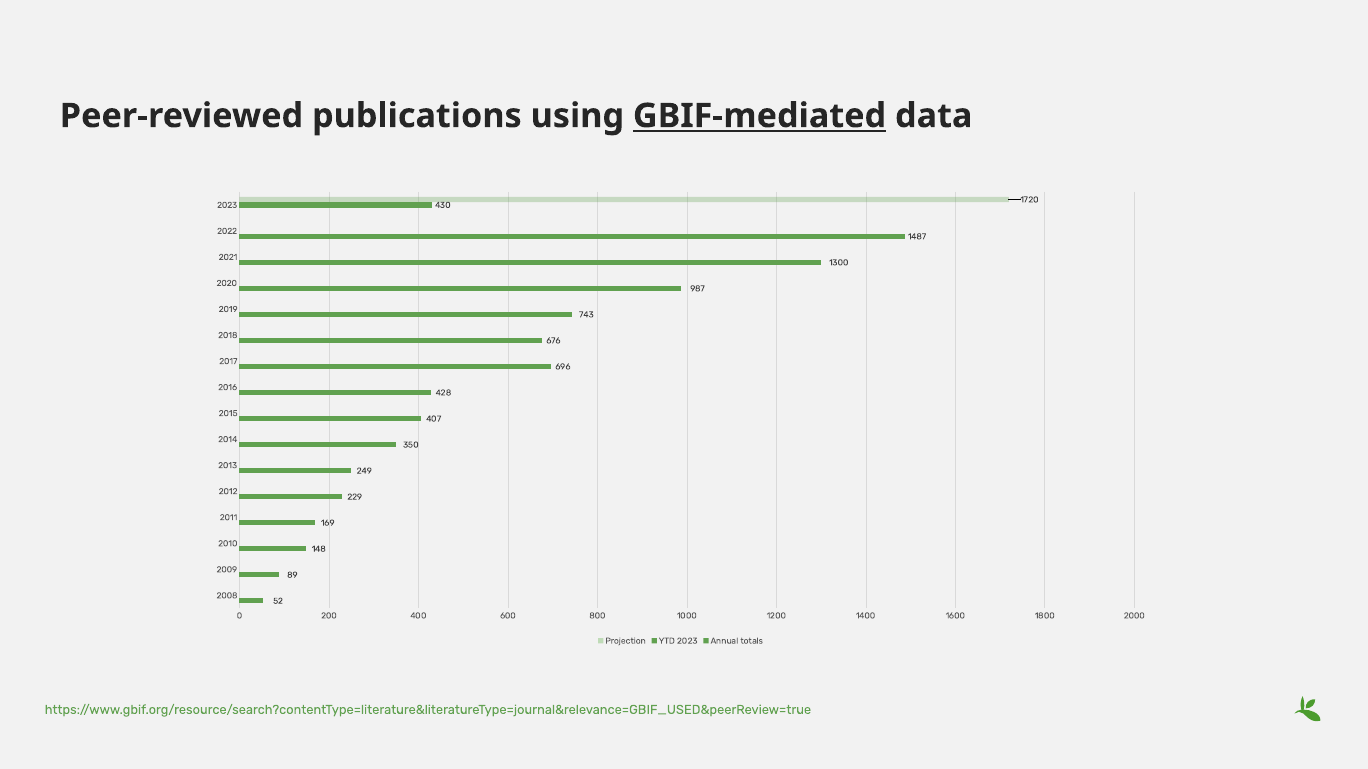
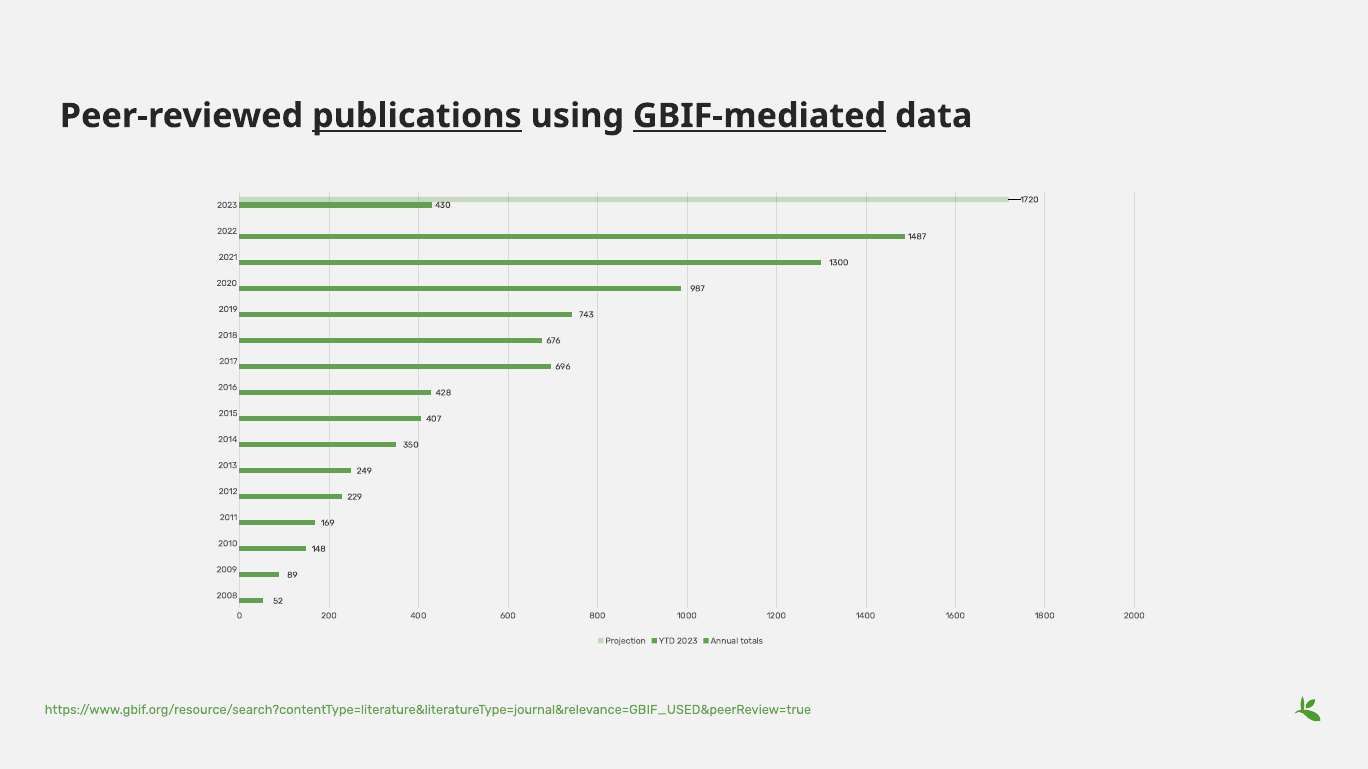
publications underline: none -> present
